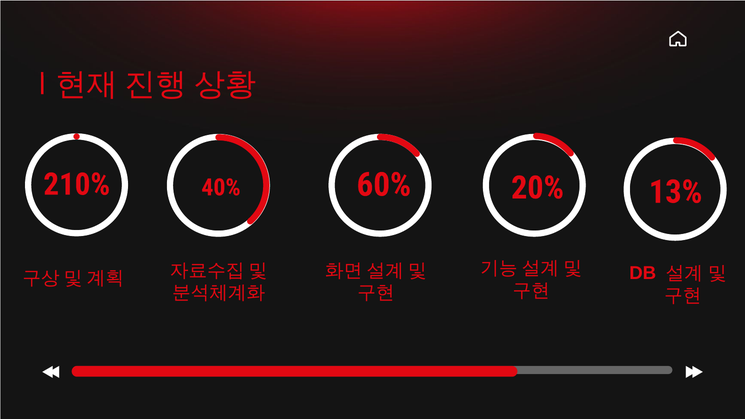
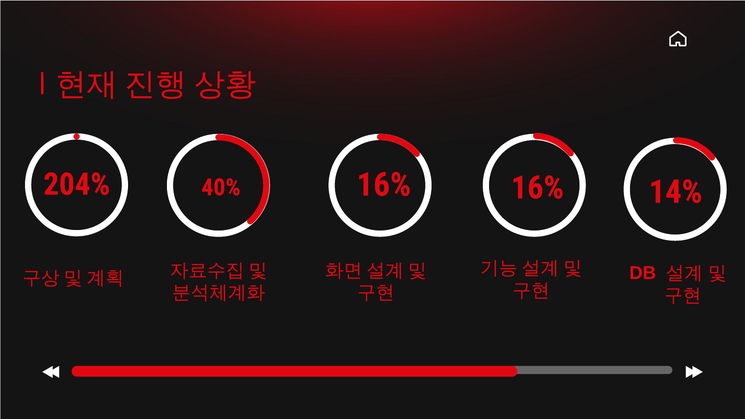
210%: 210% -> 204%
40% 60%: 60% -> 16%
20% at (538, 188): 20% -> 16%
13%: 13% -> 14%
